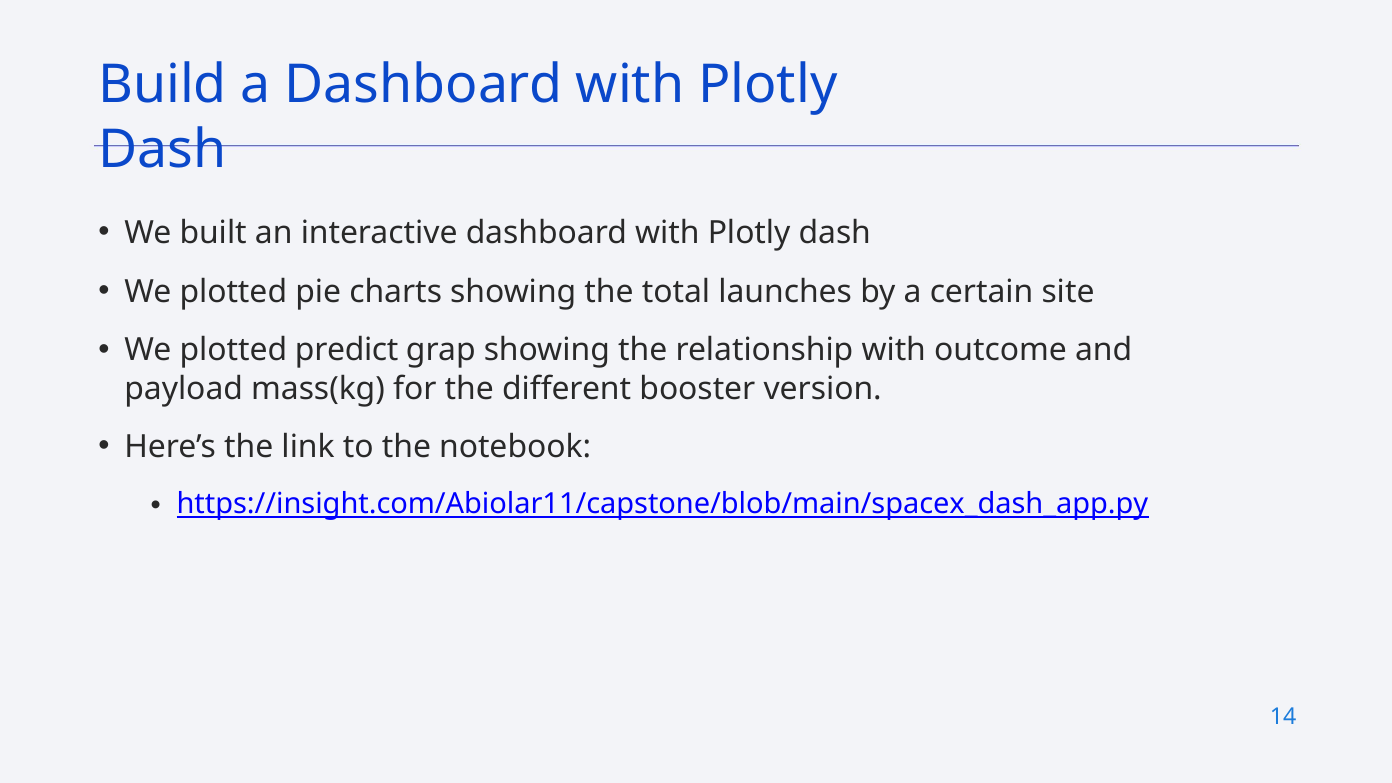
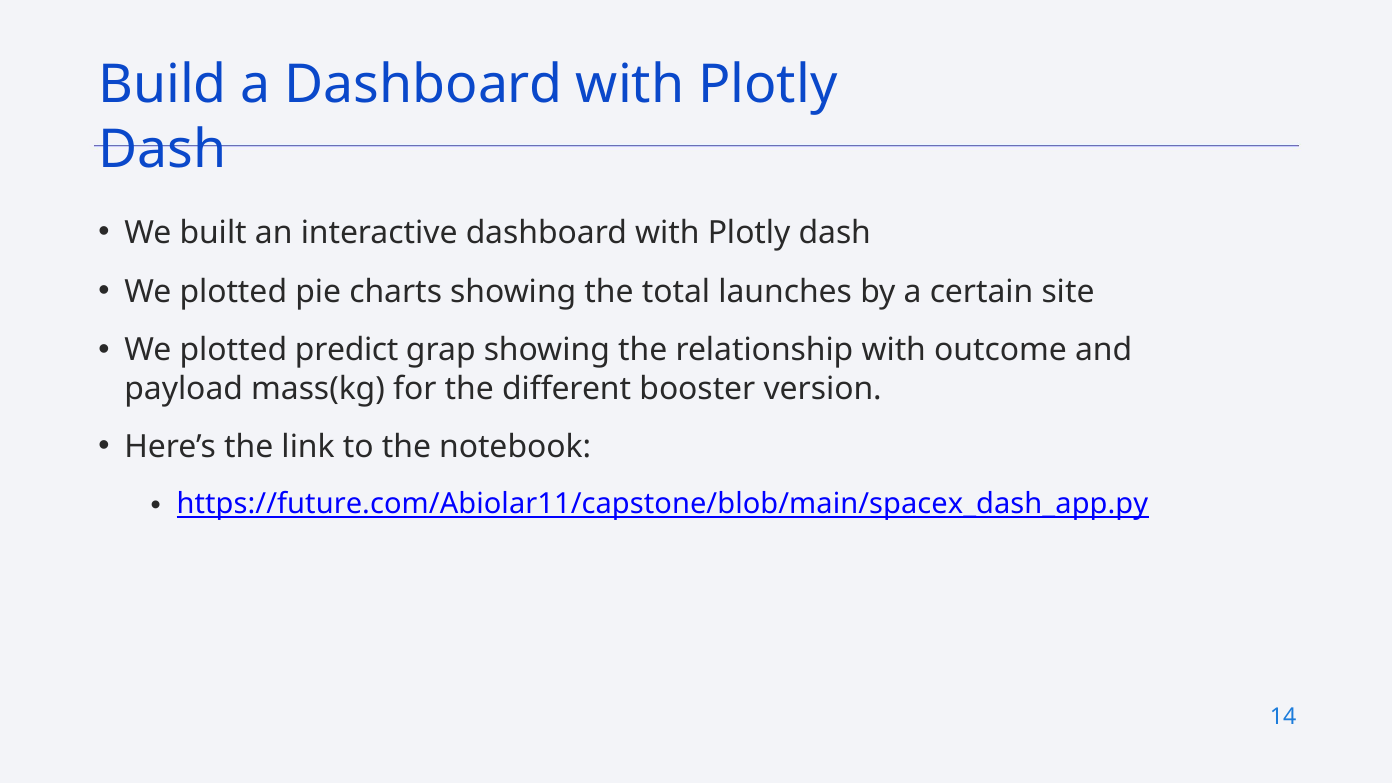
https://insight.com/Abiolar11/capstone/blob/main/spacex_dash_app.py: https://insight.com/Abiolar11/capstone/blob/main/spacex_dash_app.py -> https://future.com/Abiolar11/capstone/blob/main/spacex_dash_app.py
